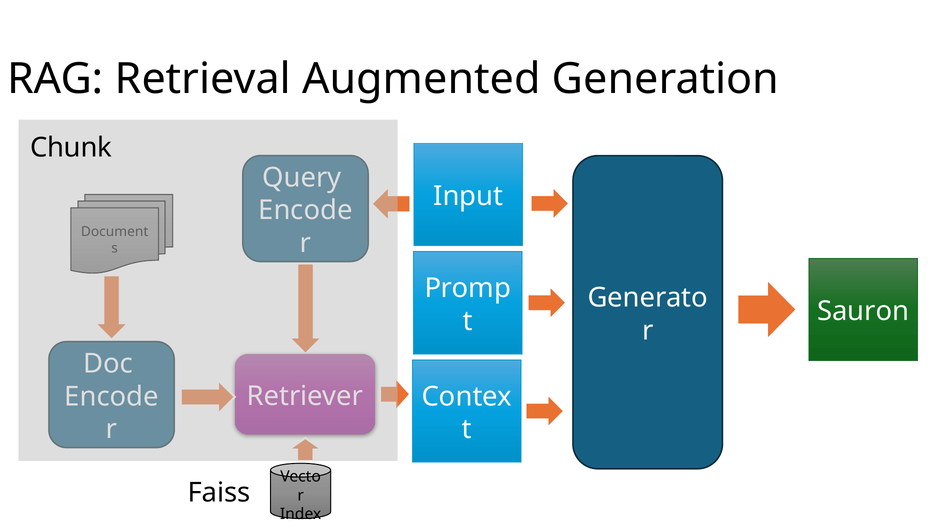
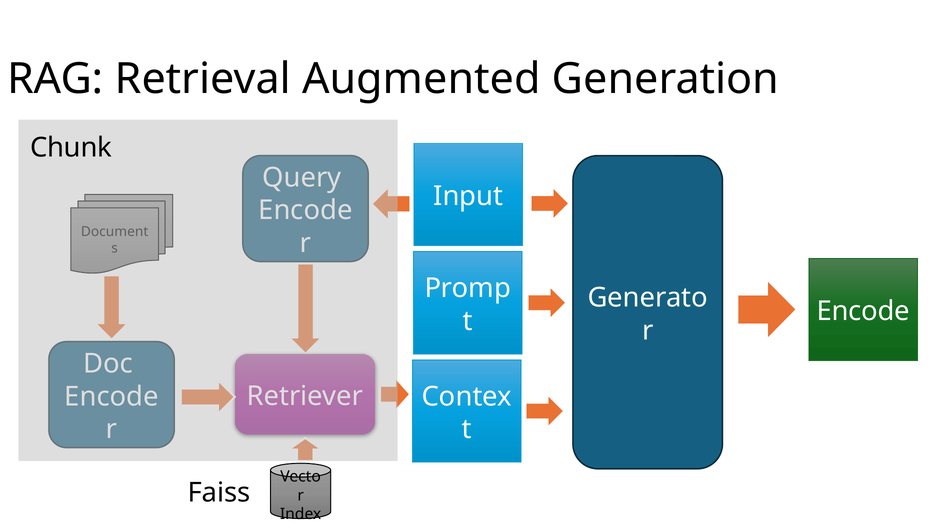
Sauron at (863, 312): Sauron -> Encode
